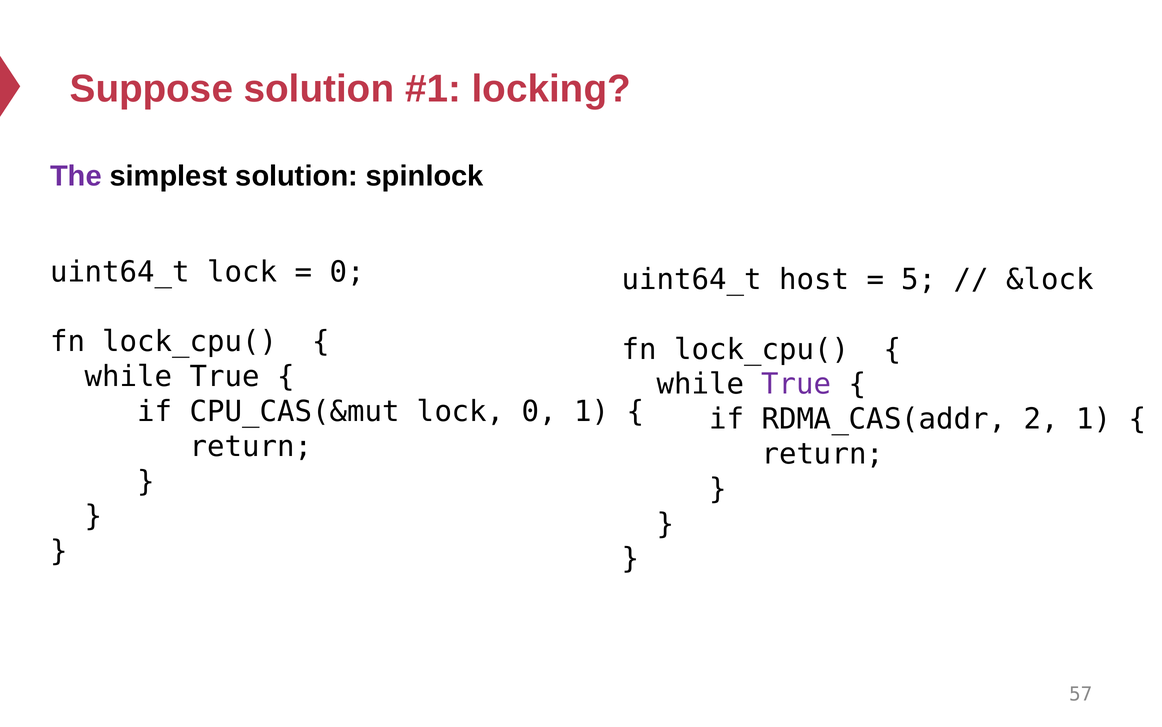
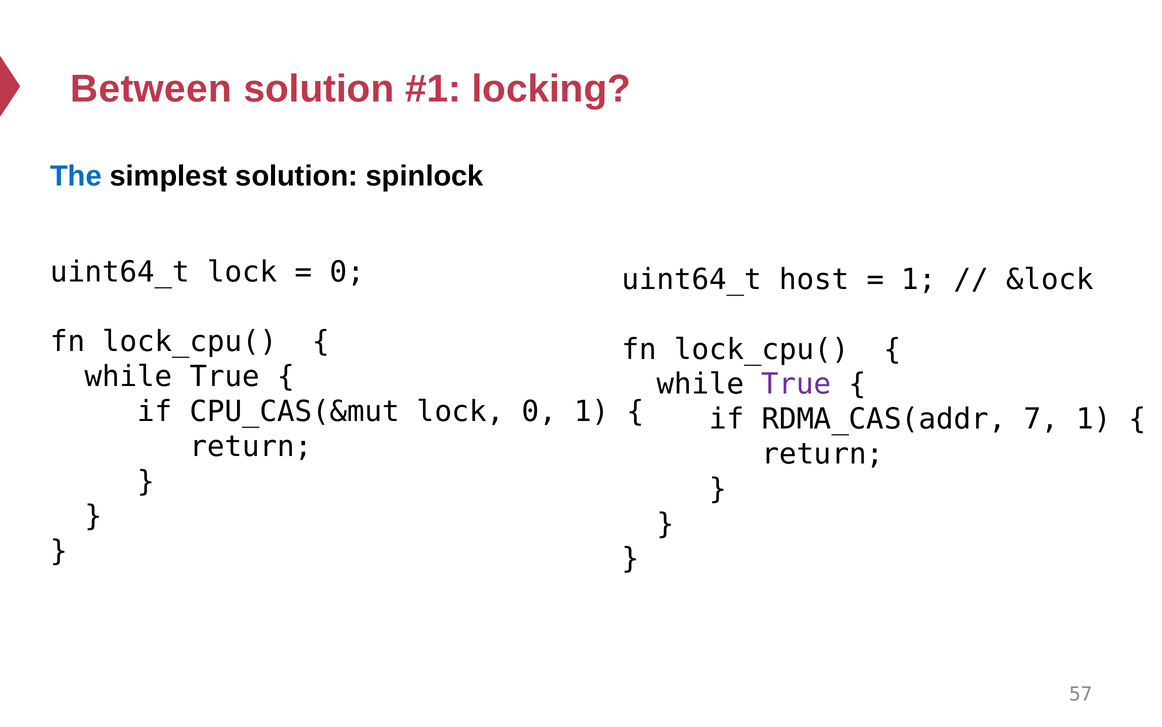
Suppose: Suppose -> Between
The colour: purple -> blue
5 at (919, 279): 5 -> 1
2: 2 -> 7
